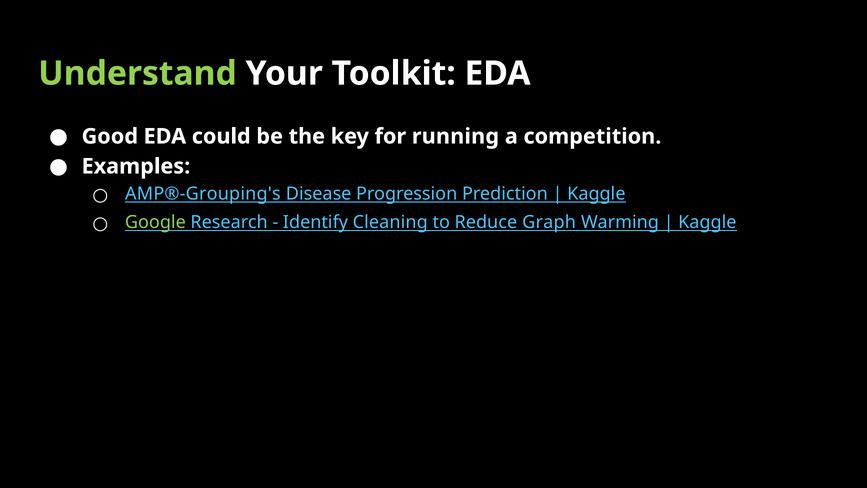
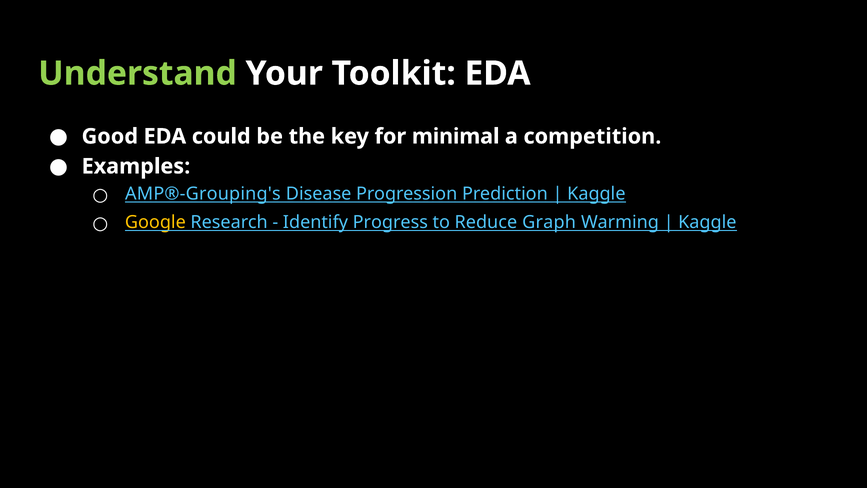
running: running -> minimal
Google colour: light green -> yellow
Cleaning: Cleaning -> Progress
